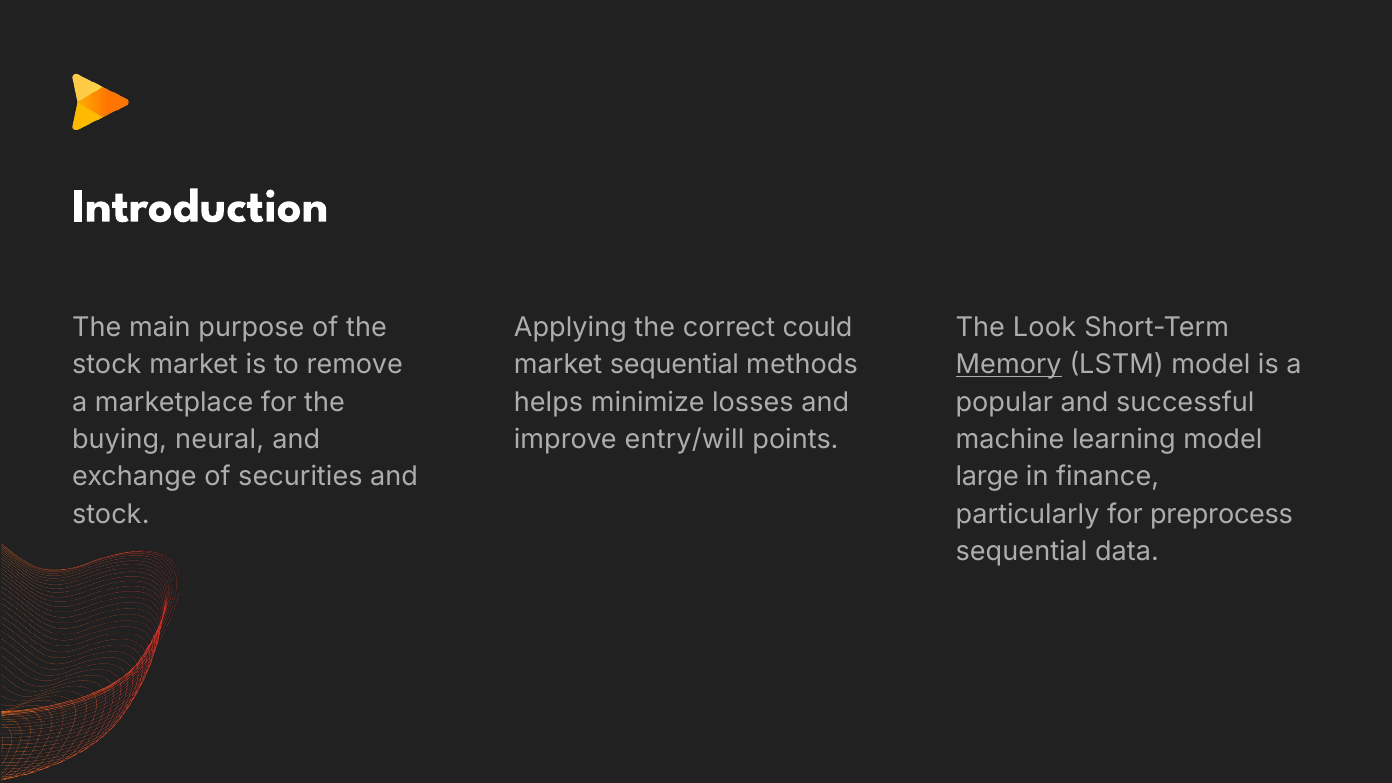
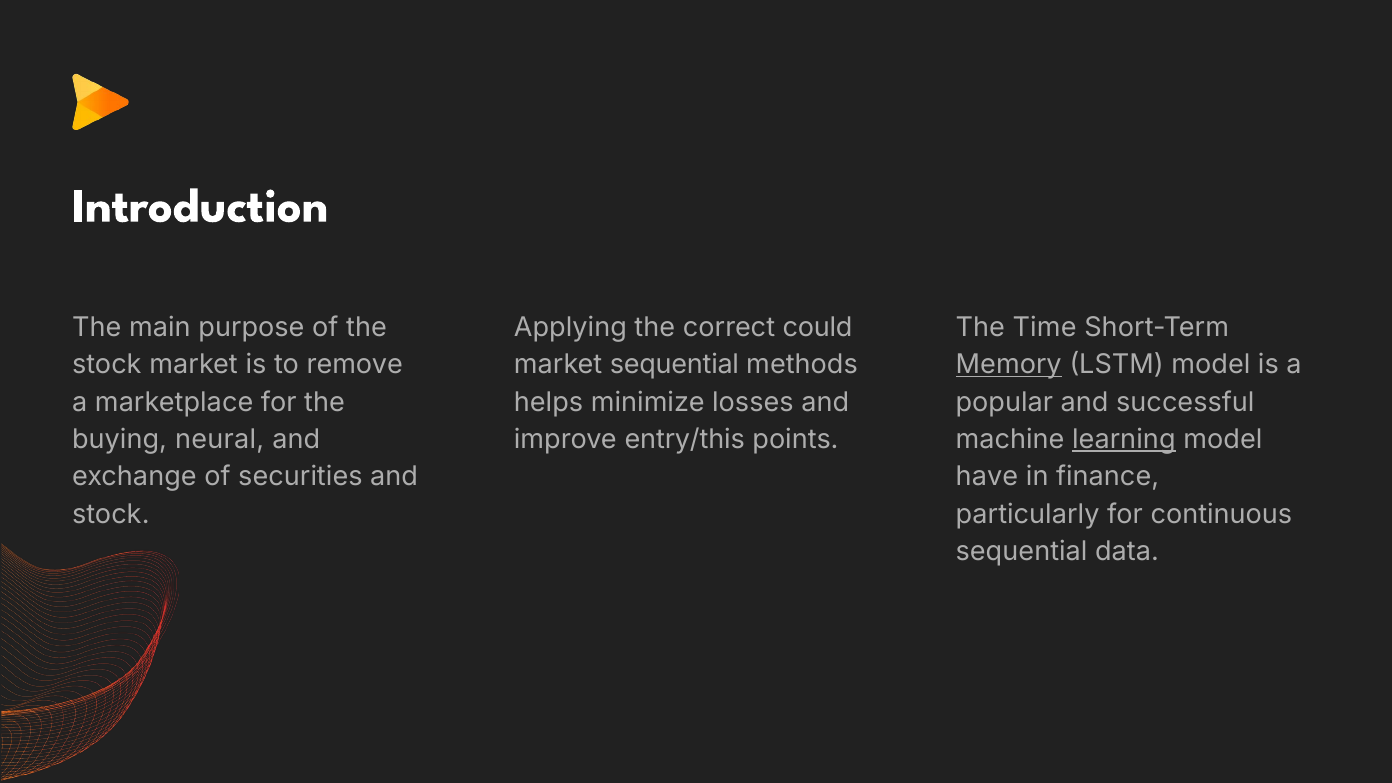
Look: Look -> Time
entry/will: entry/will -> entry/this
learning underline: none -> present
large: large -> have
preprocess: preprocess -> continuous
